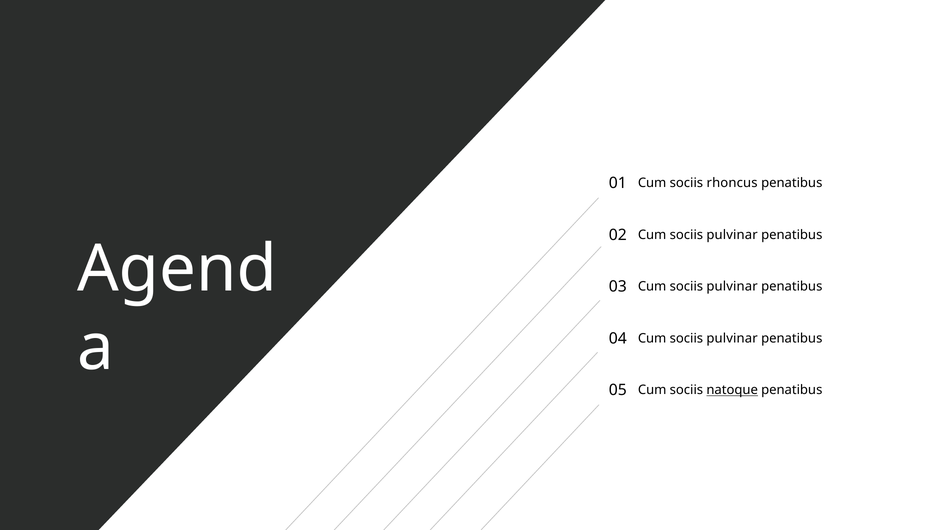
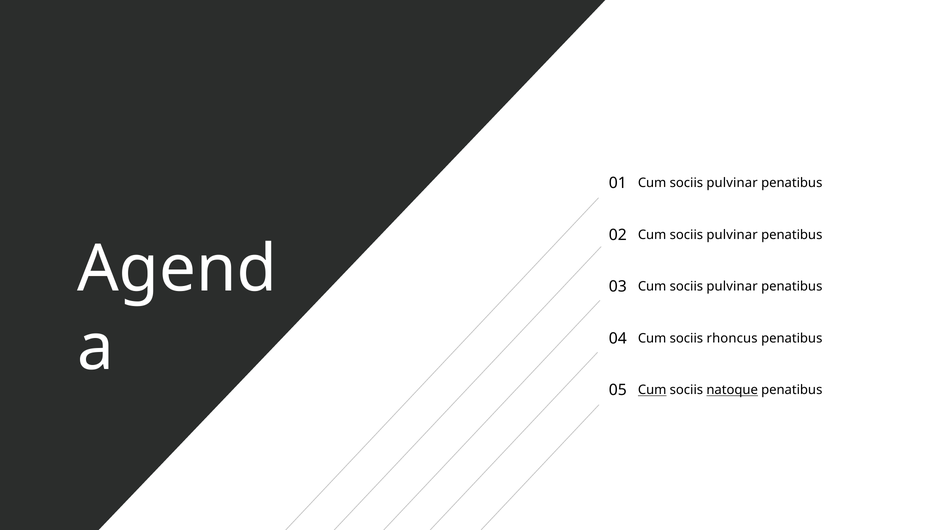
rhoncus at (732, 183): rhoncus -> pulvinar
pulvinar at (732, 338): pulvinar -> rhoncus
Cum at (652, 390) underline: none -> present
